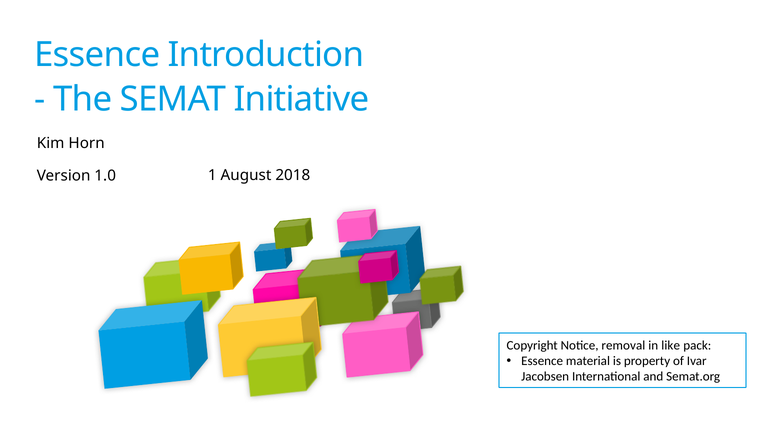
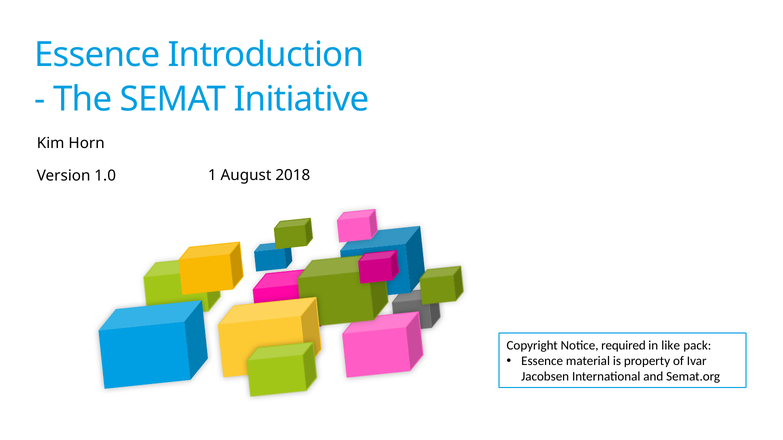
removal: removal -> required
